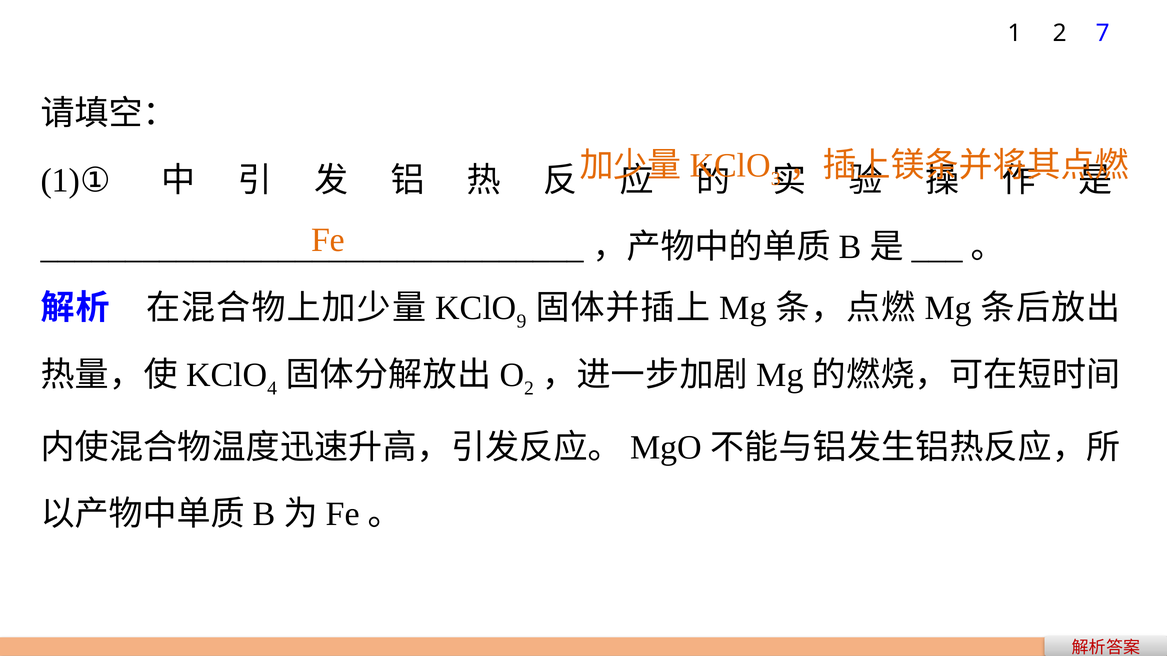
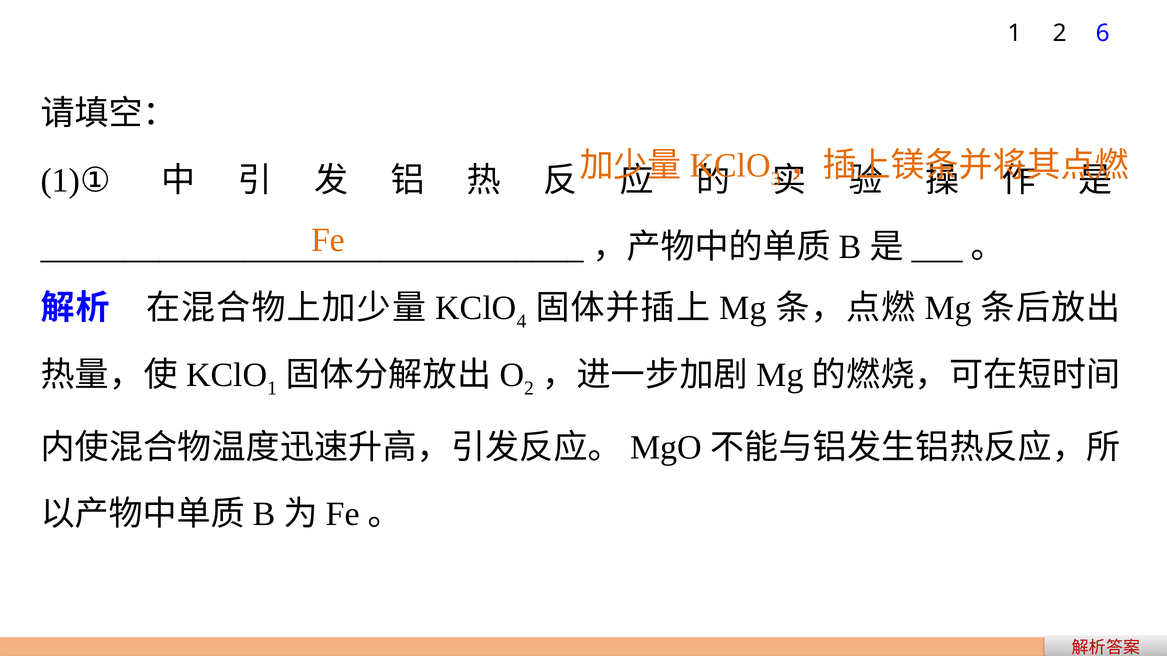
7: 7 -> 6
9: 9 -> 4
4 at (272, 389): 4 -> 1
